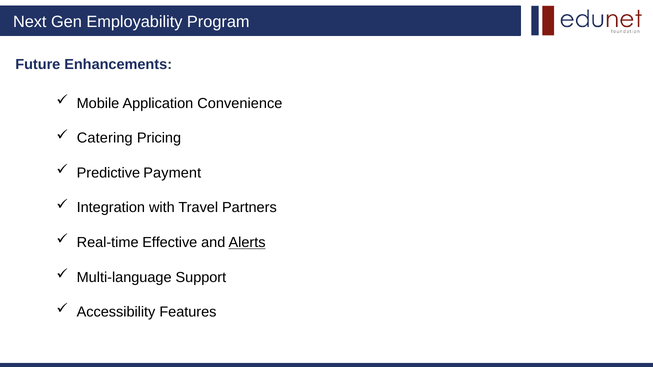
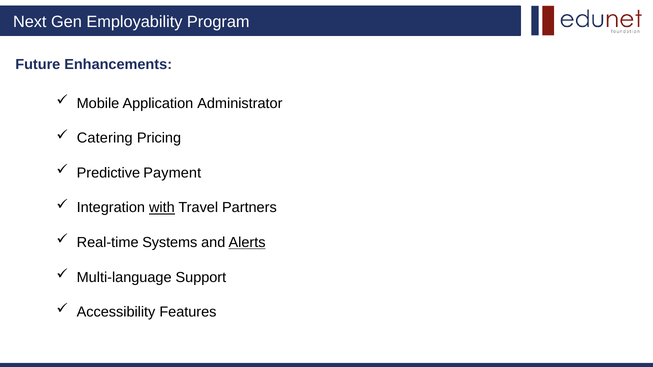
Convenience: Convenience -> Administrator
with underline: none -> present
Effective: Effective -> Systems
